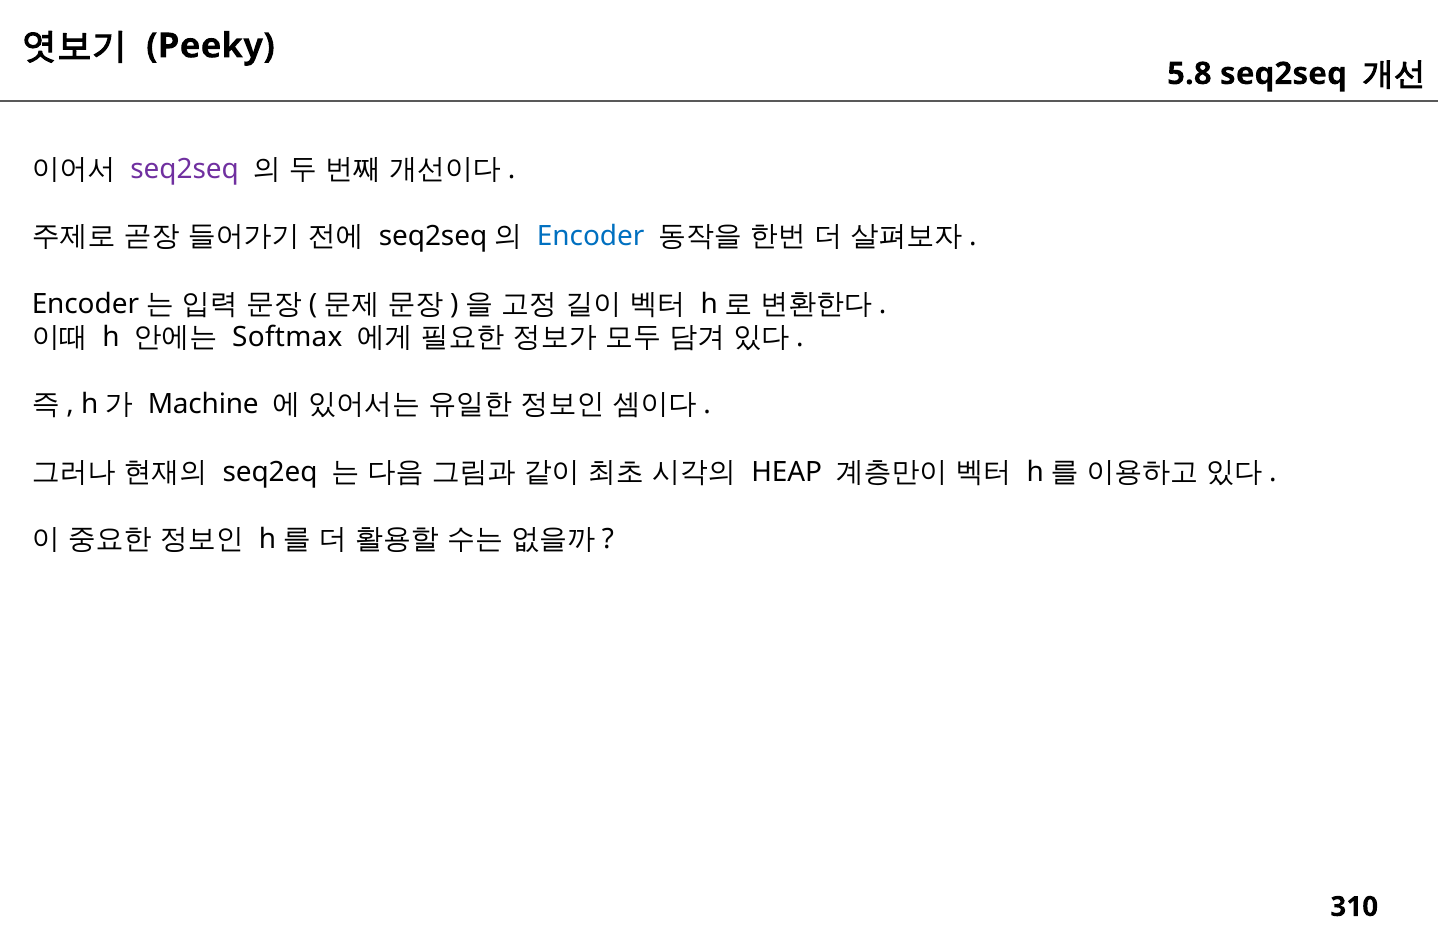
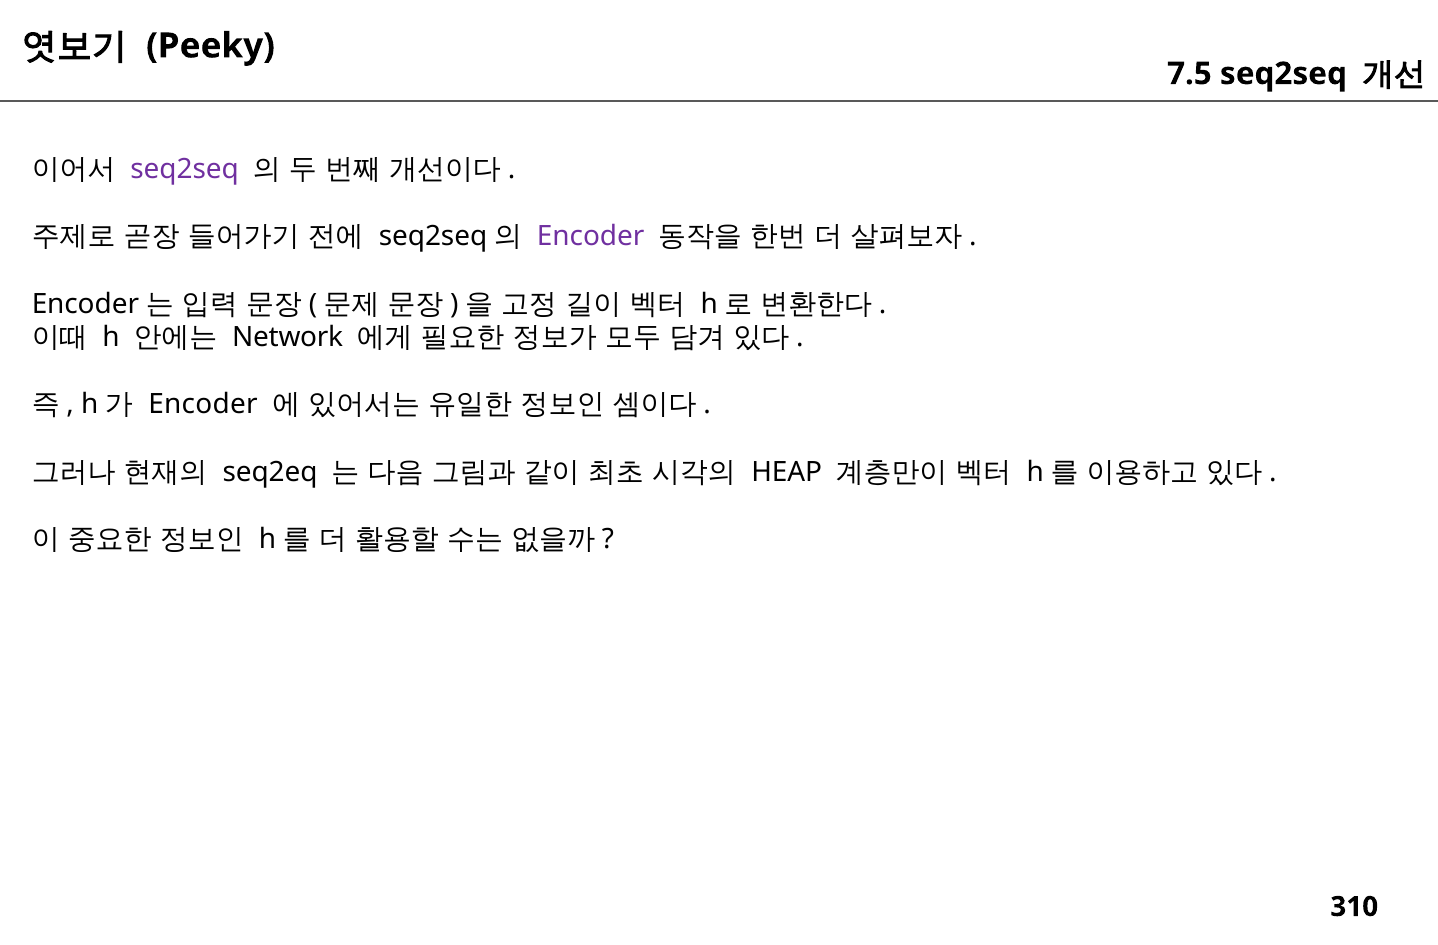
5.8: 5.8 -> 7.5
Encoder at (591, 237) colour: blue -> purple
Softmax: Softmax -> Network
Machine at (203, 404): Machine -> Encoder
